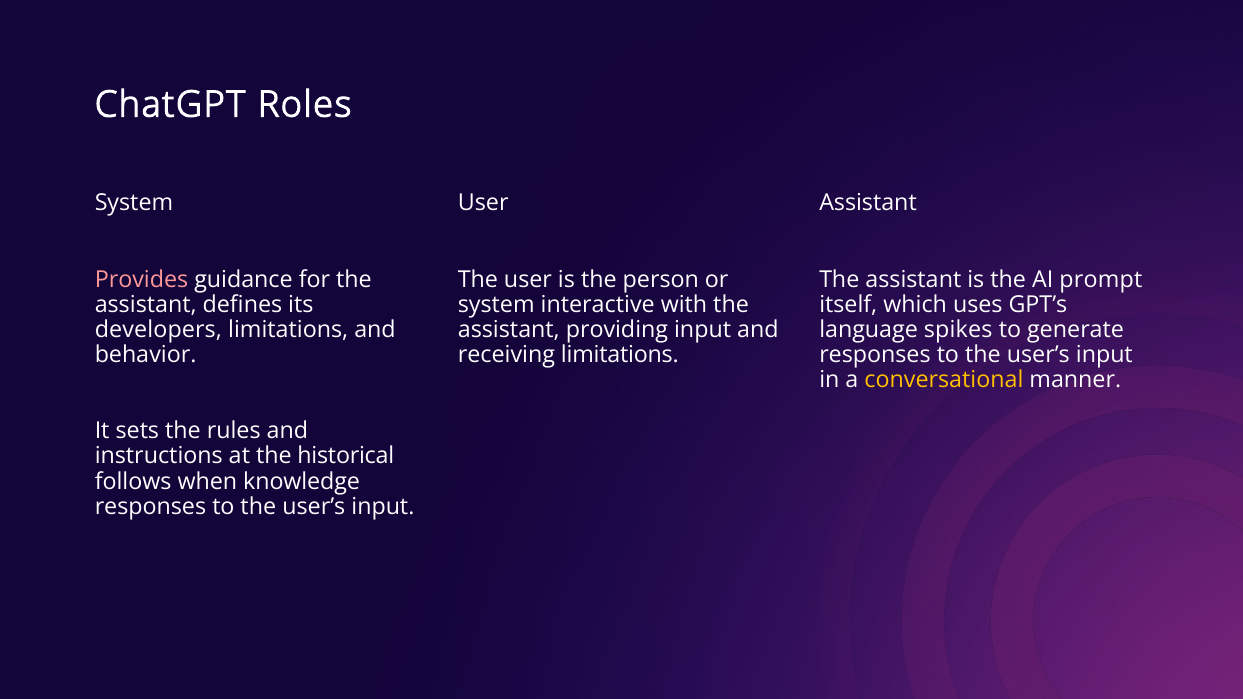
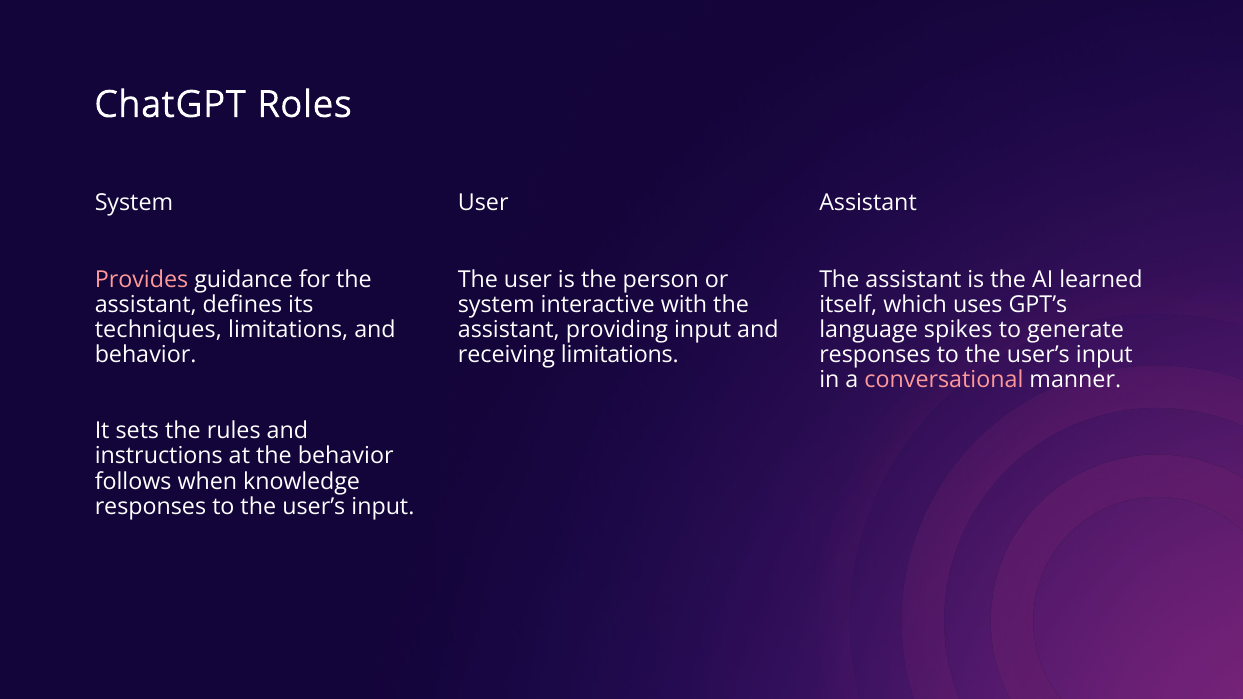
prompt: prompt -> learned
developers: developers -> techniques
conversational colour: yellow -> pink
the historical: historical -> behavior
